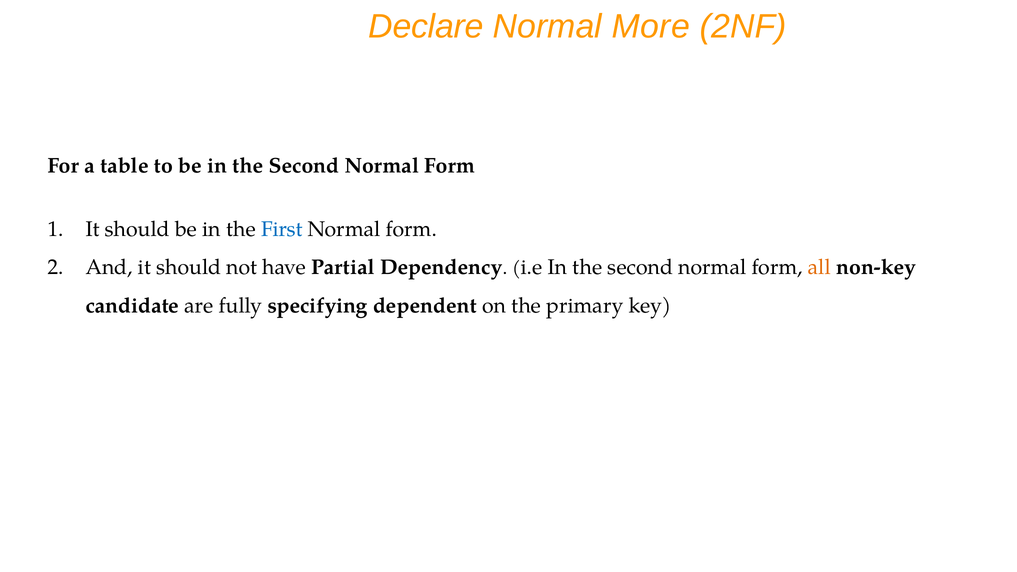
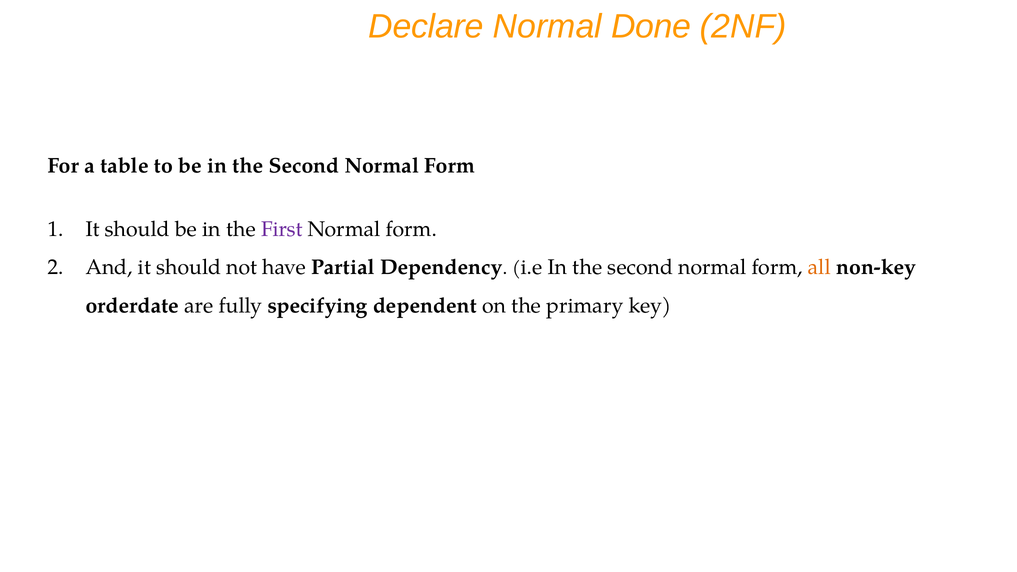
More: More -> Done
First colour: blue -> purple
candidate: candidate -> orderdate
